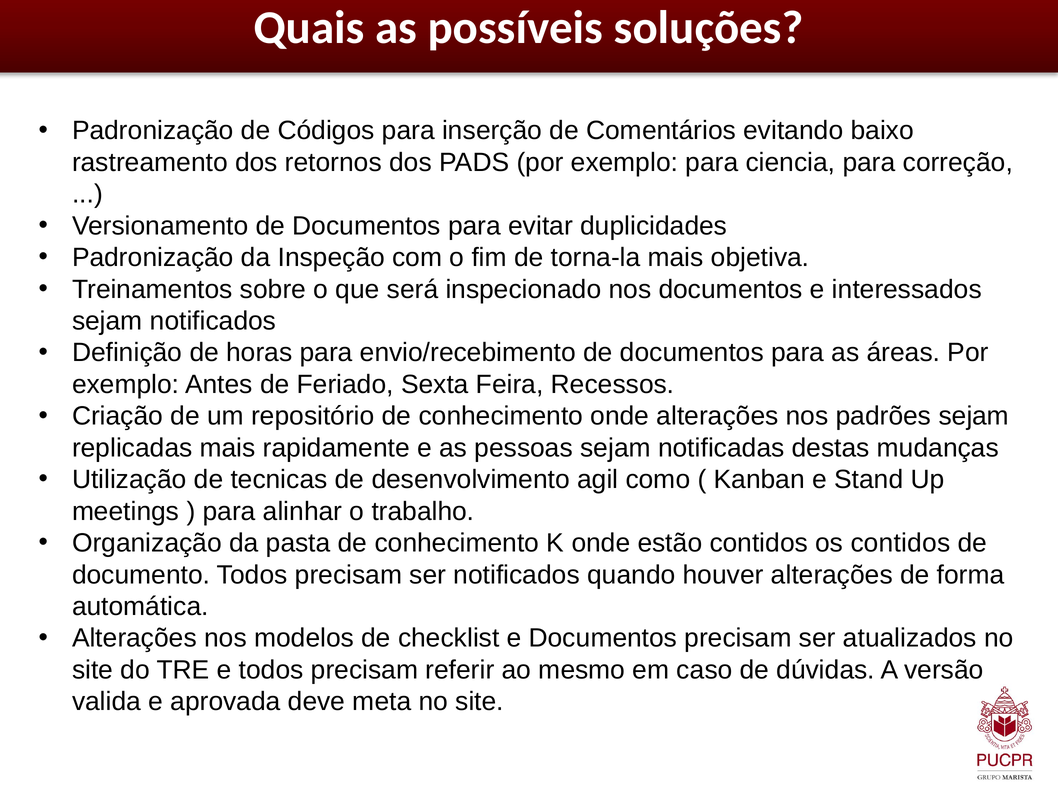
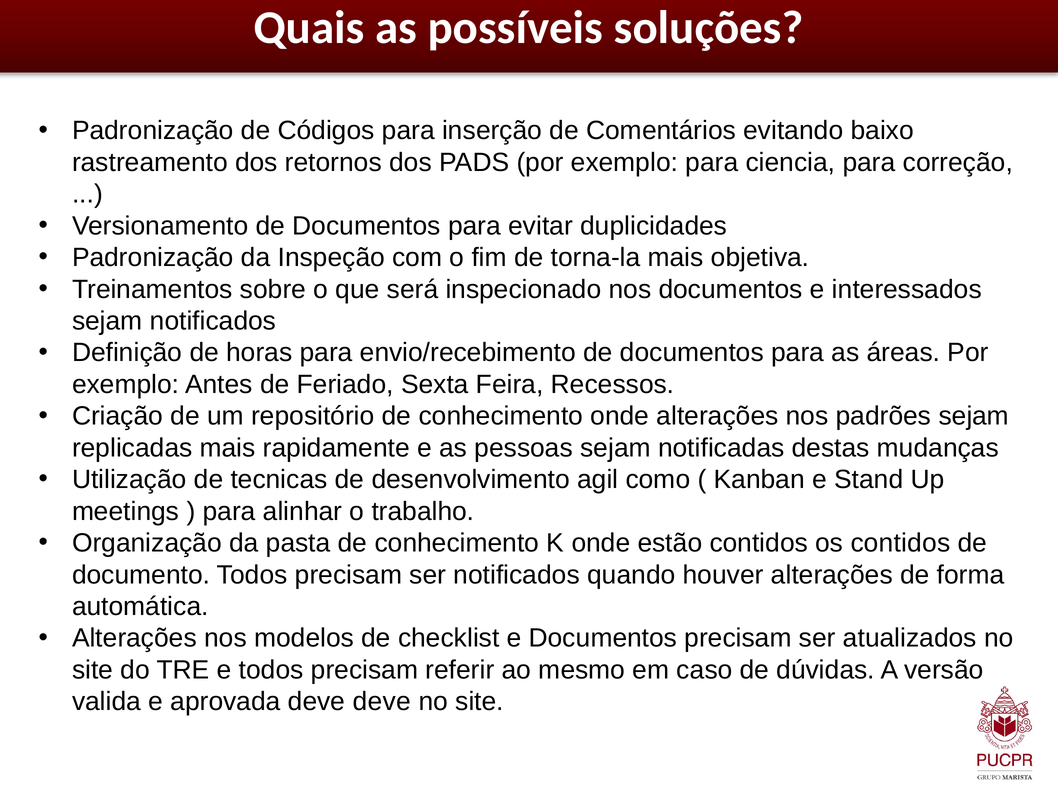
deve meta: meta -> deve
